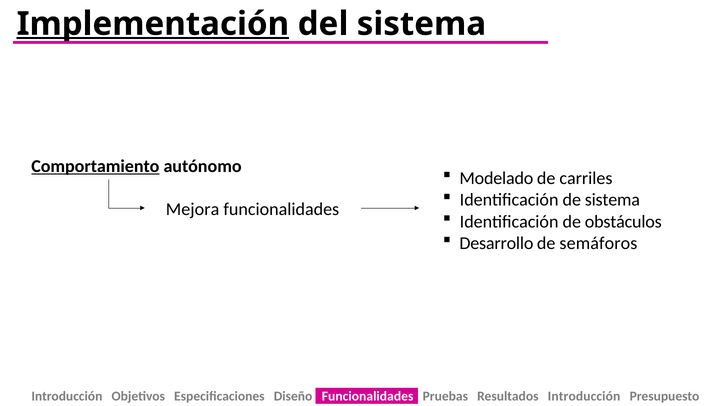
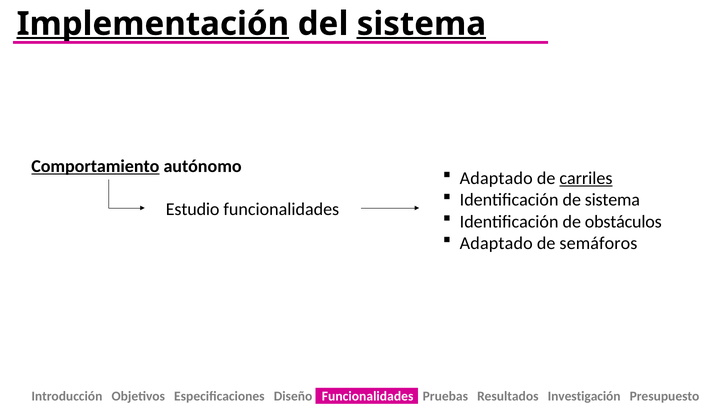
sistema at (421, 24) underline: none -> present
Modelado at (496, 178): Modelado -> Adaptado
carriles underline: none -> present
Mejora: Mejora -> Estudio
Desarrollo at (496, 243): Desarrollo -> Adaptado
Resultados Introducción: Introducción -> Investigación
